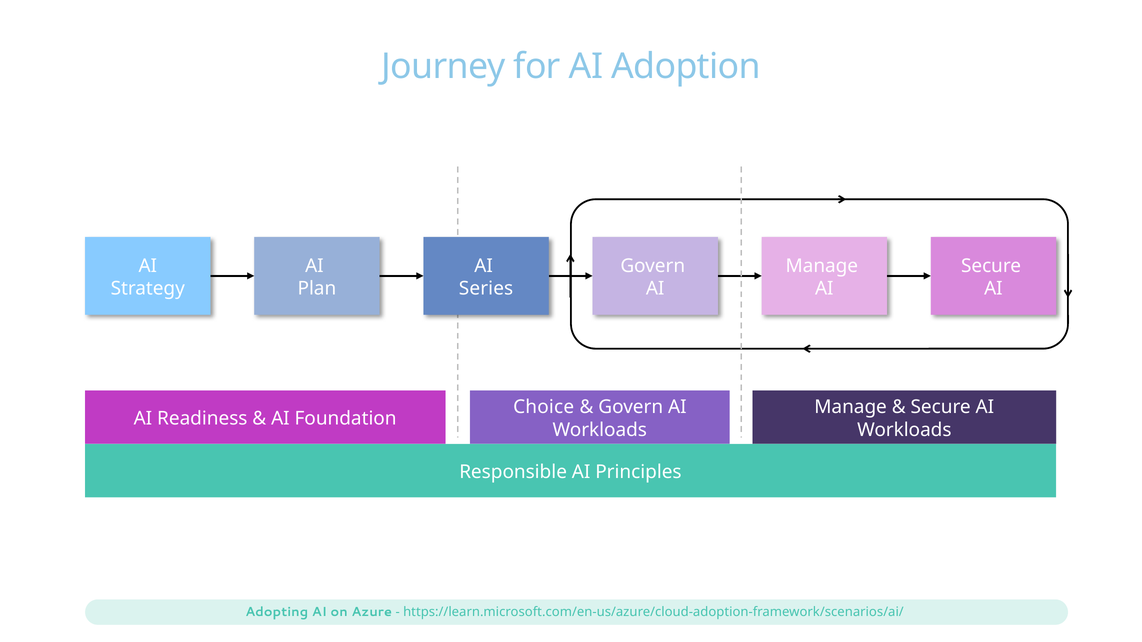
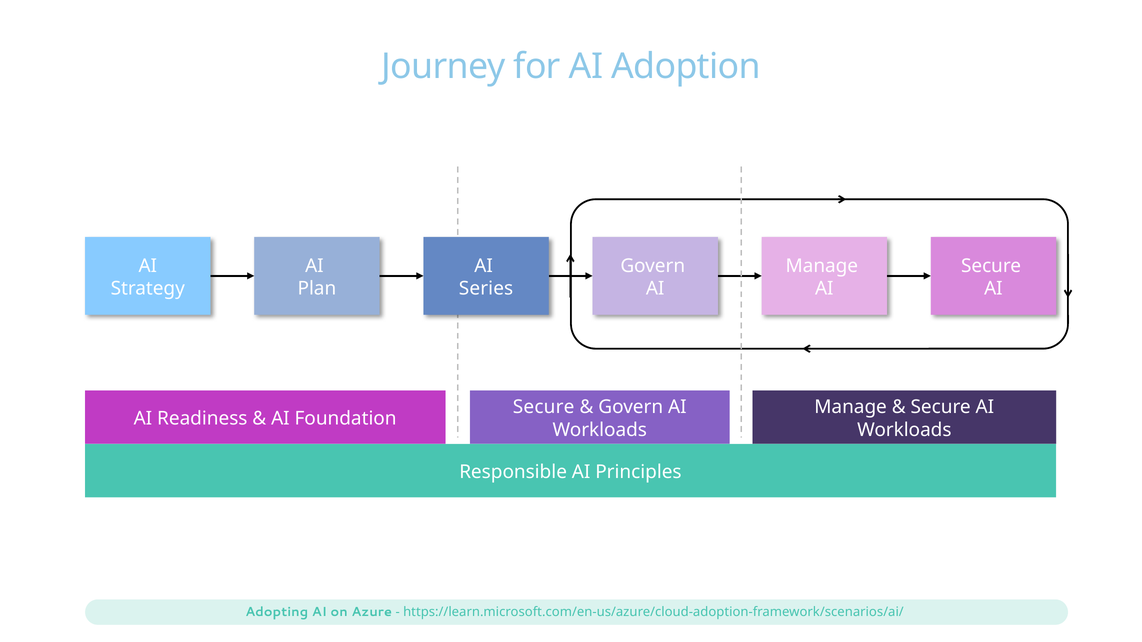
Choice at (544, 407): Choice -> Secure
